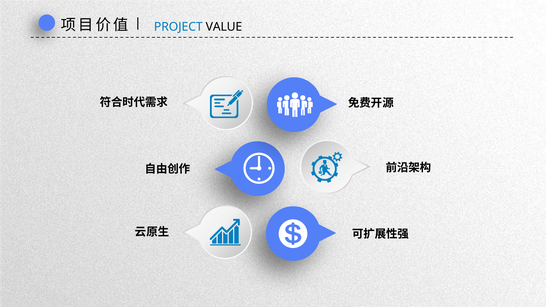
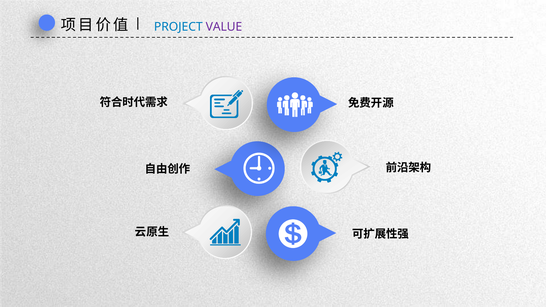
VALUE colour: black -> purple
